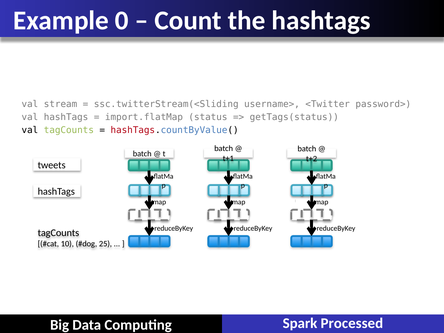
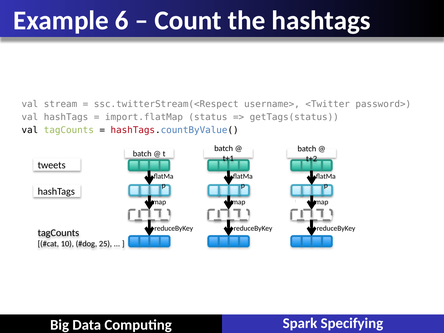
0: 0 -> 6
ssc.twitterStream(<Sliding: ssc.twitterStream(<Sliding -> ssc.twitterStream(<Respect
Processed: Processed -> Specifying
